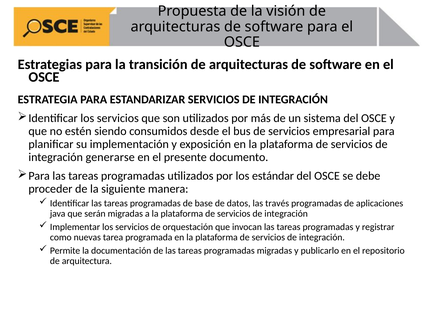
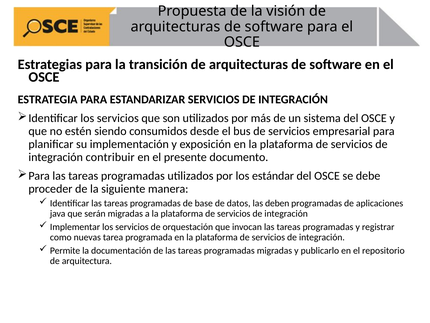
generarse: generarse -> contribuir
través: través -> deben
